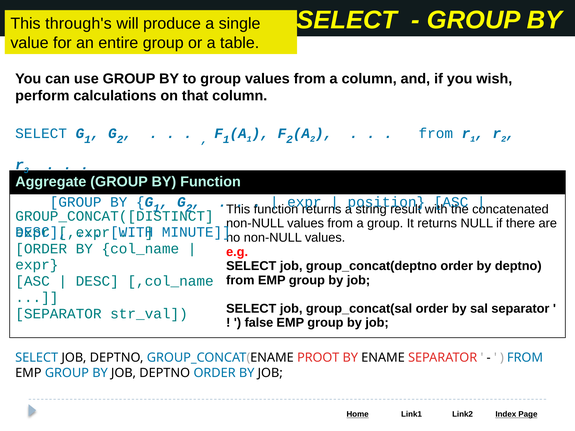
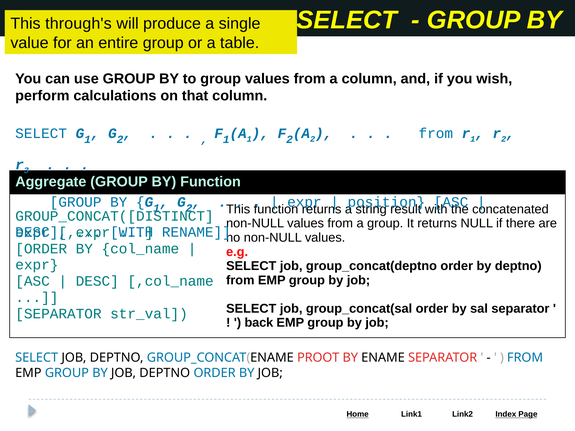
MINUTE: MINUTE -> RENAME
false: false -> back
